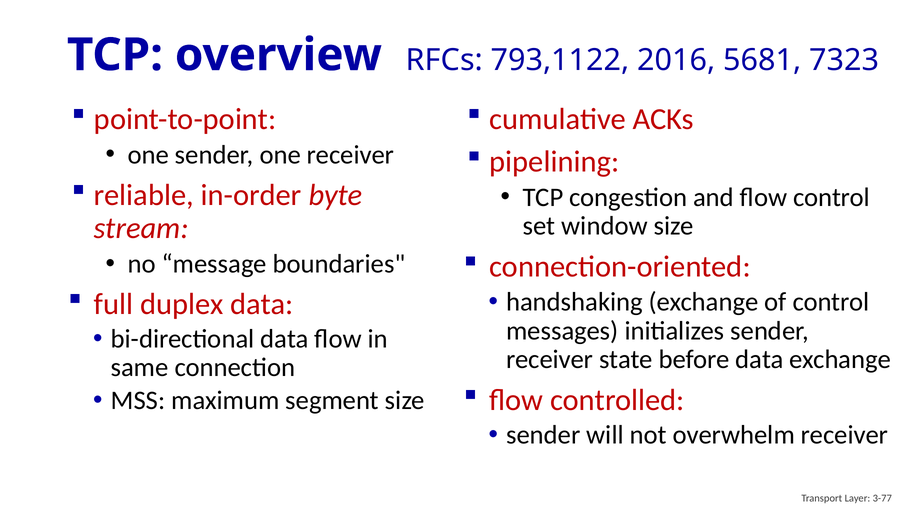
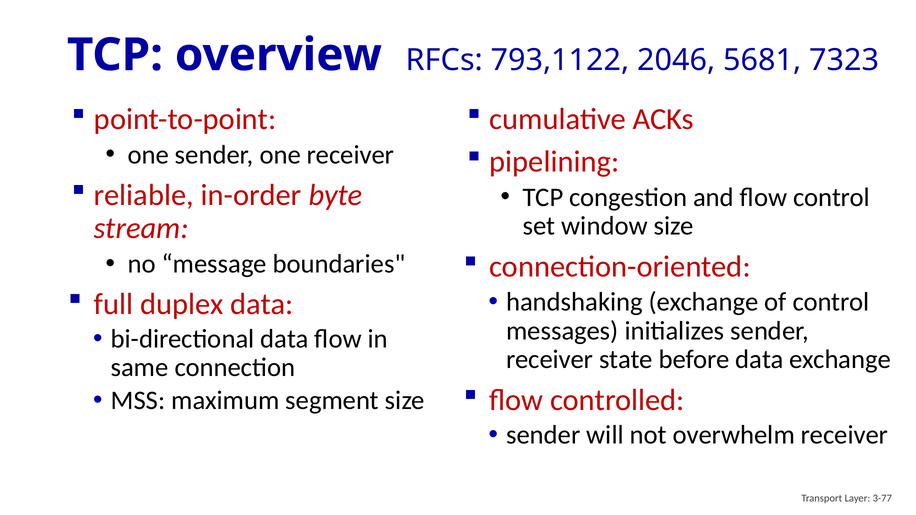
2016: 2016 -> 2046
